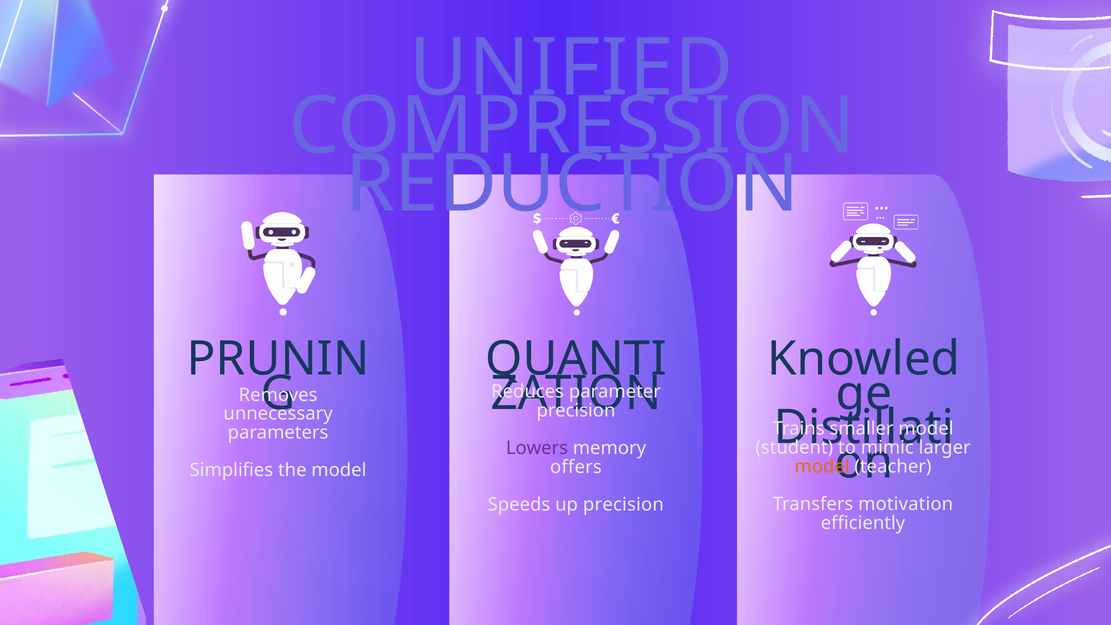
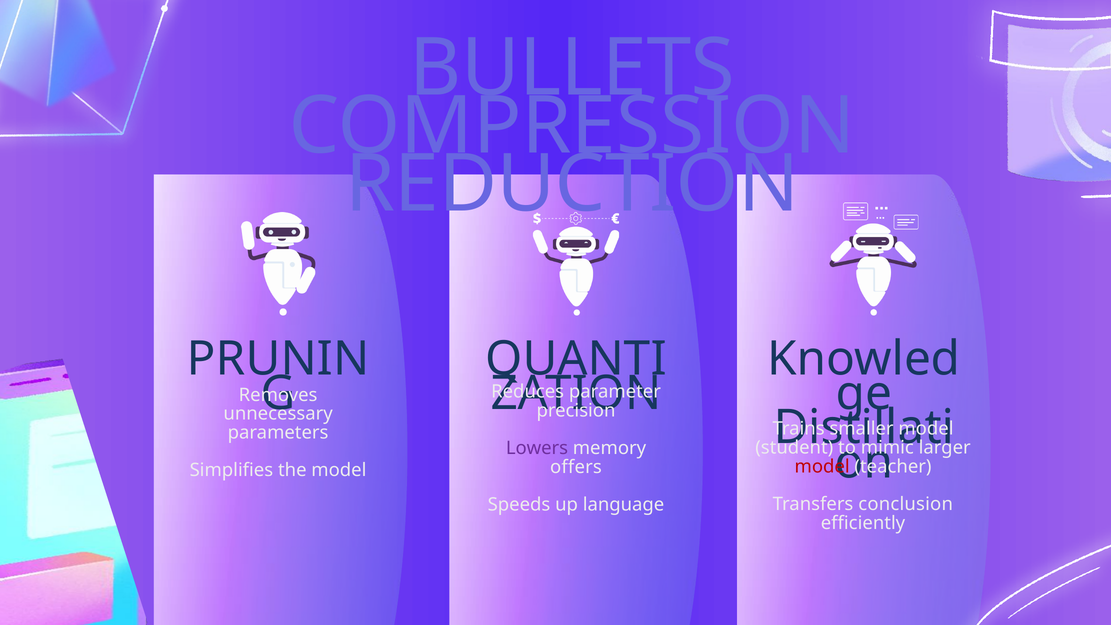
UNIFIED: UNIFIED -> BULLETS
model at (822, 466) colour: orange -> red
motivation: motivation -> conclusion
up precision: precision -> language
